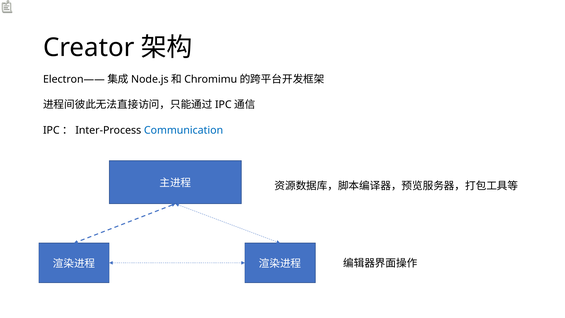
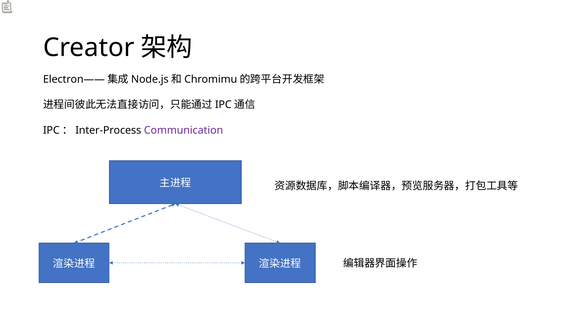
Communication colour: blue -> purple
